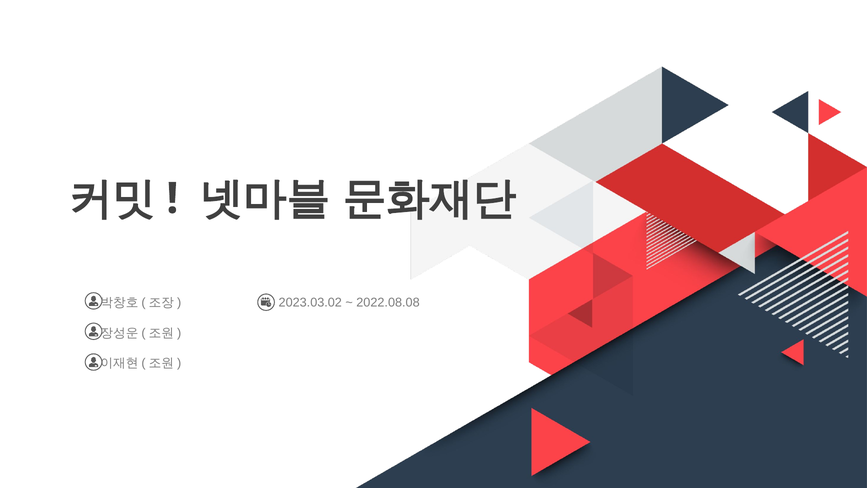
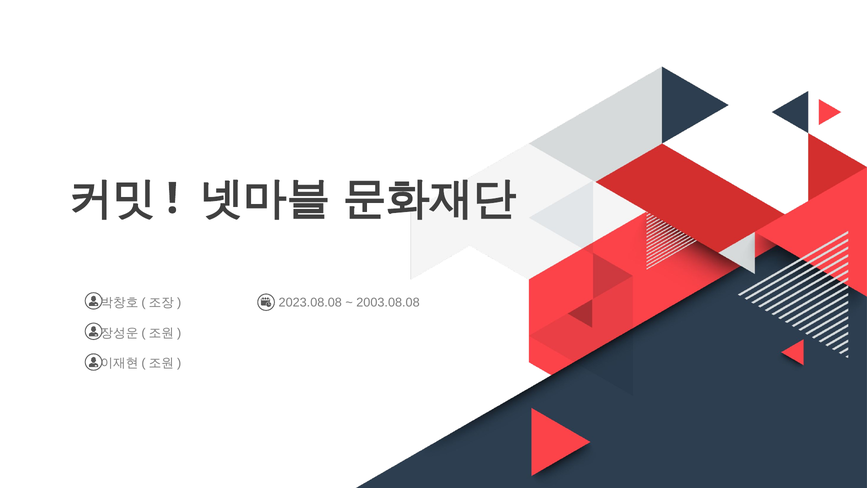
2023.03.02: 2023.03.02 -> 2023.08.08
2022.08.08: 2022.08.08 -> 2003.08.08
